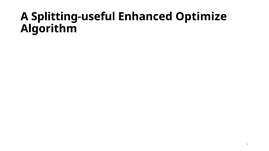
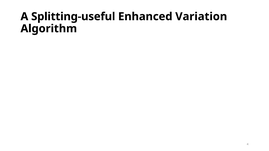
Optimize: Optimize -> Variation
